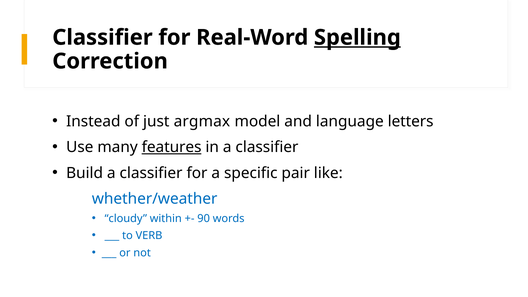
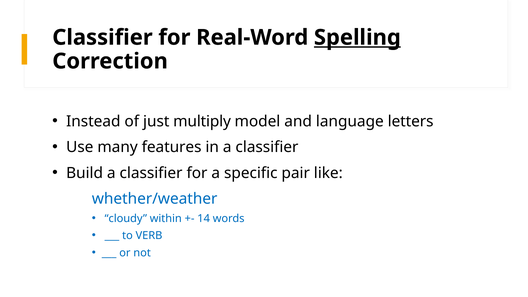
argmax: argmax -> multiply
features underline: present -> none
90: 90 -> 14
